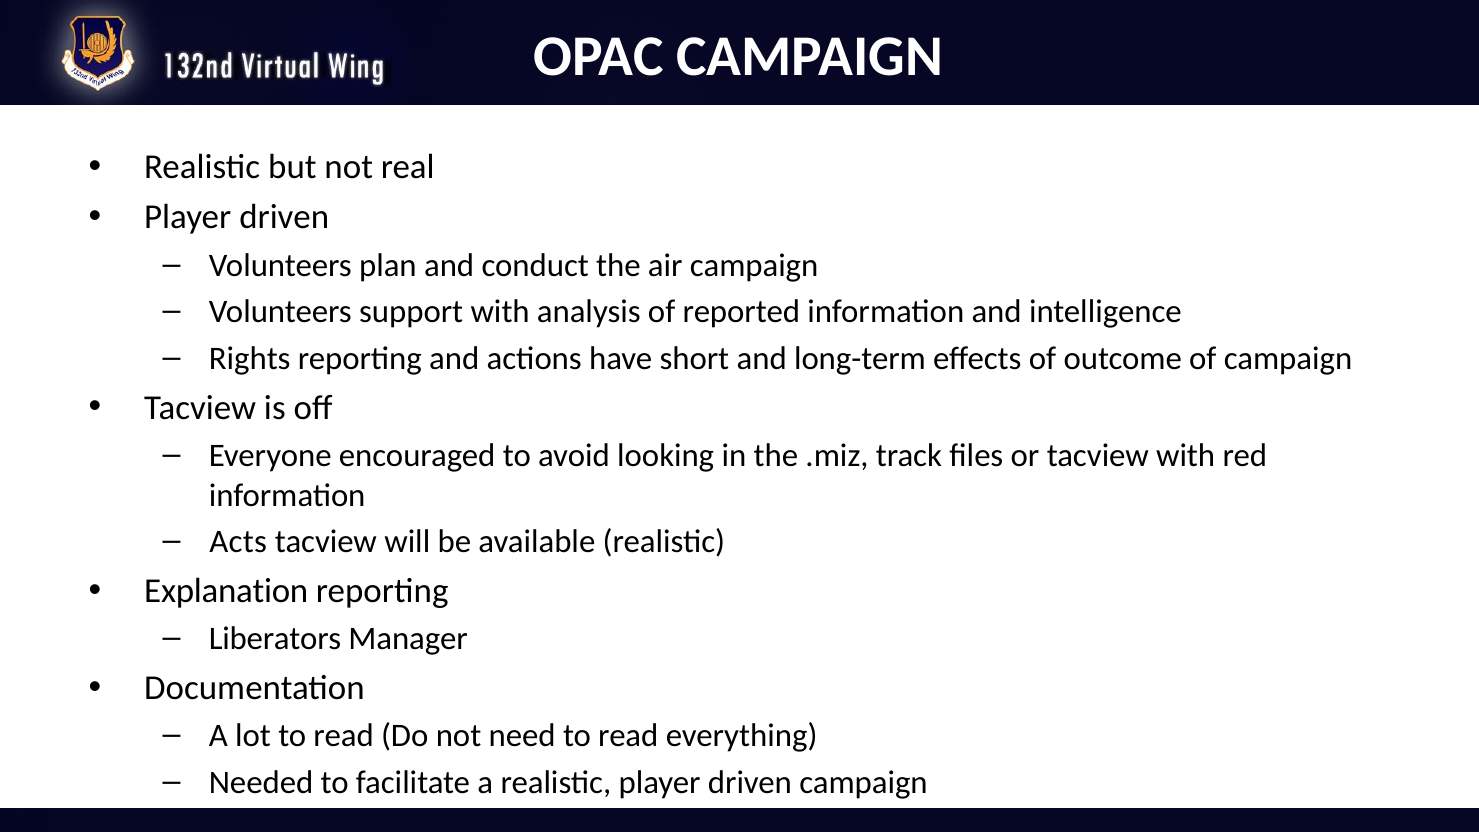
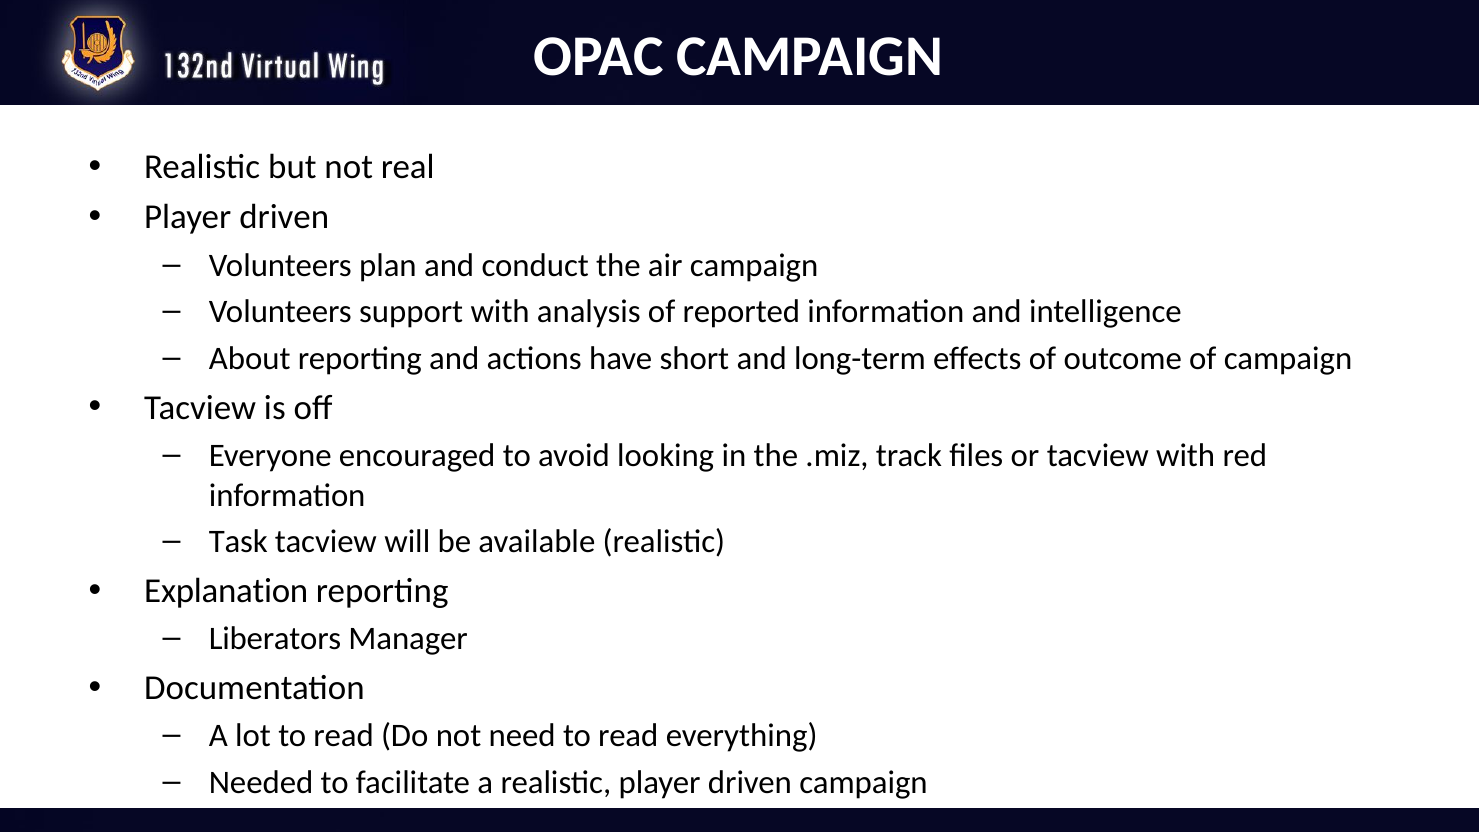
Rights: Rights -> About
Acts: Acts -> Task
